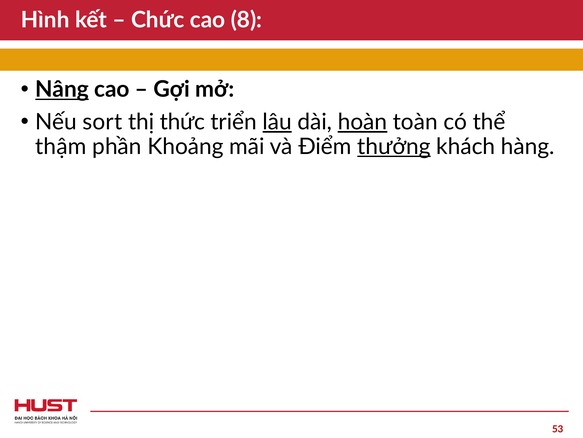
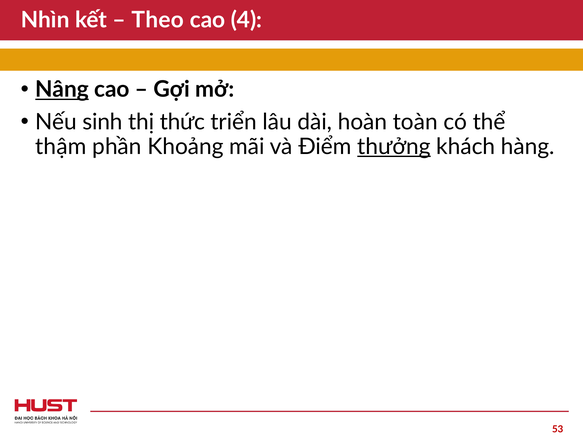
Hình: Hình -> Nhìn
Chức: Chức -> Theo
8: 8 -> 4
sort: sort -> sinh
lâu underline: present -> none
hoàn underline: present -> none
